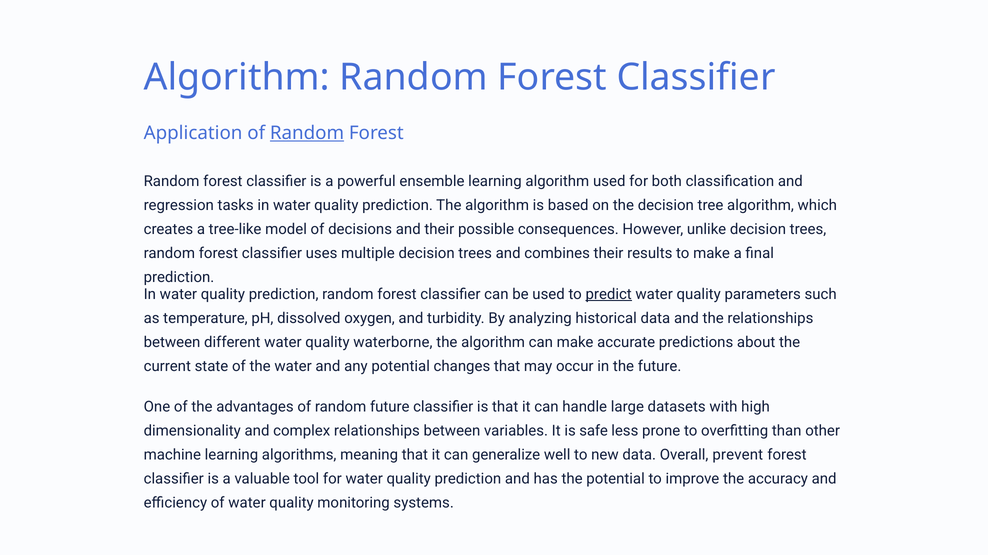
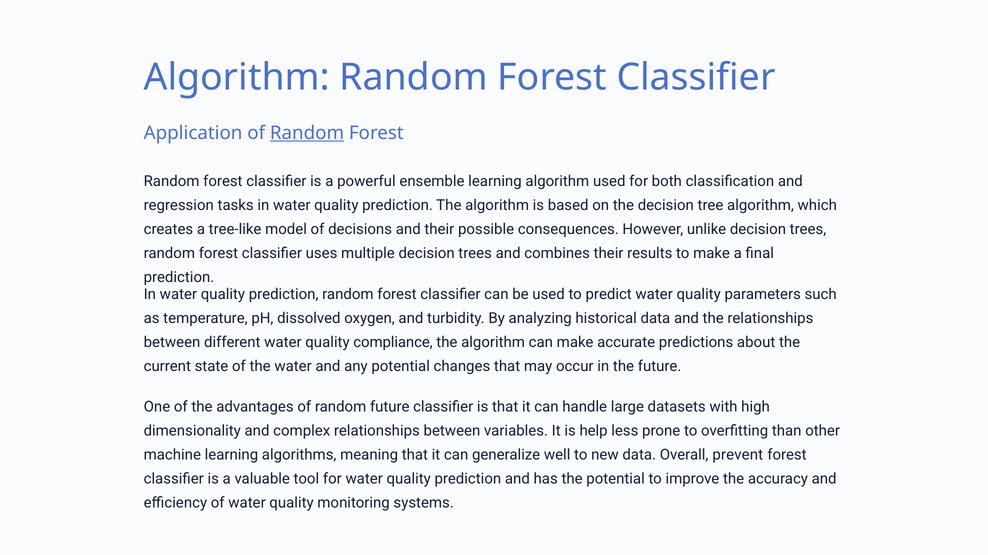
predict underline: present -> none
waterborne: waterborne -> compliance
safe: safe -> help
